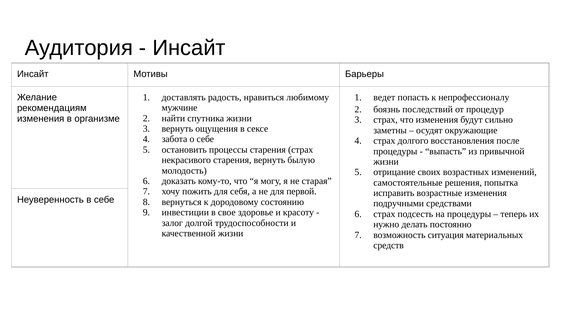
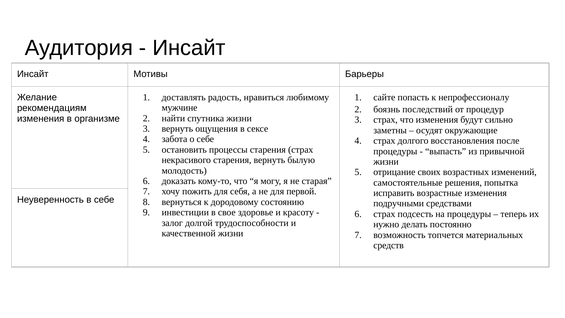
ведет: ведет -> сайте
ситуация: ситуация -> топчется
